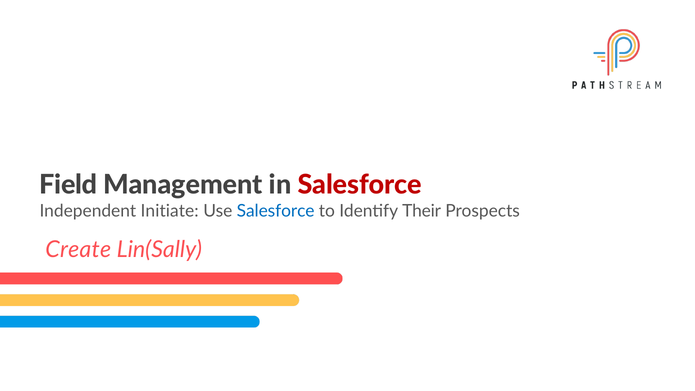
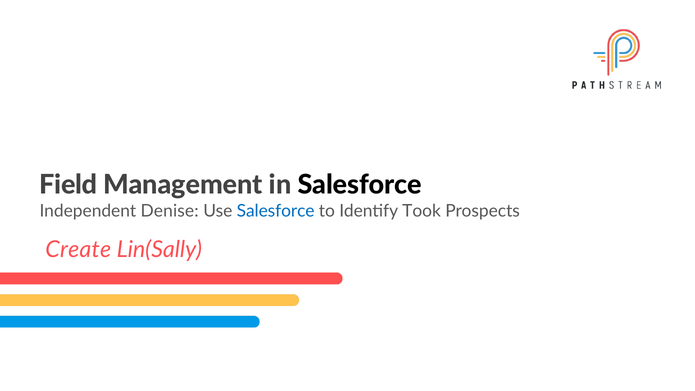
Salesforce at (360, 185) colour: red -> black
Initiate: Initiate -> Denise
Their: Their -> Took
